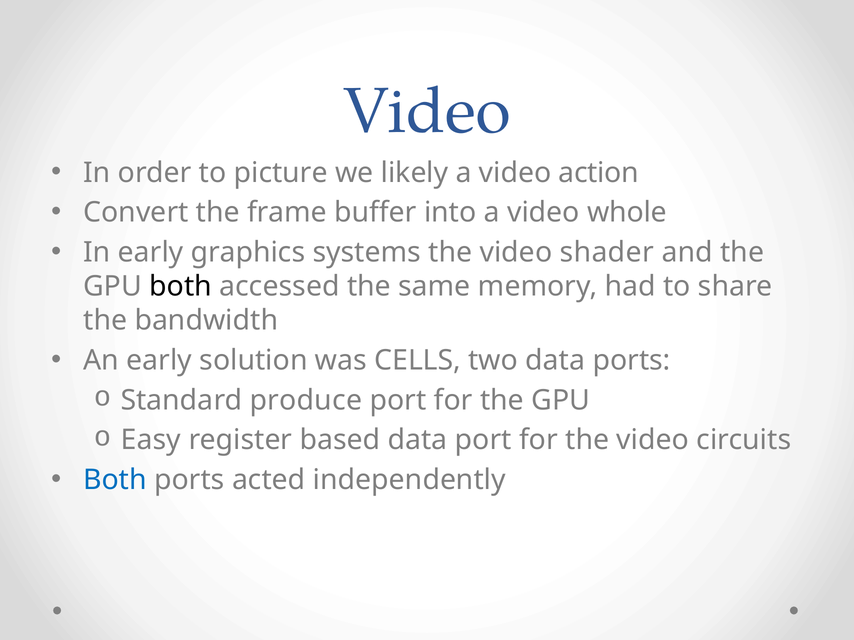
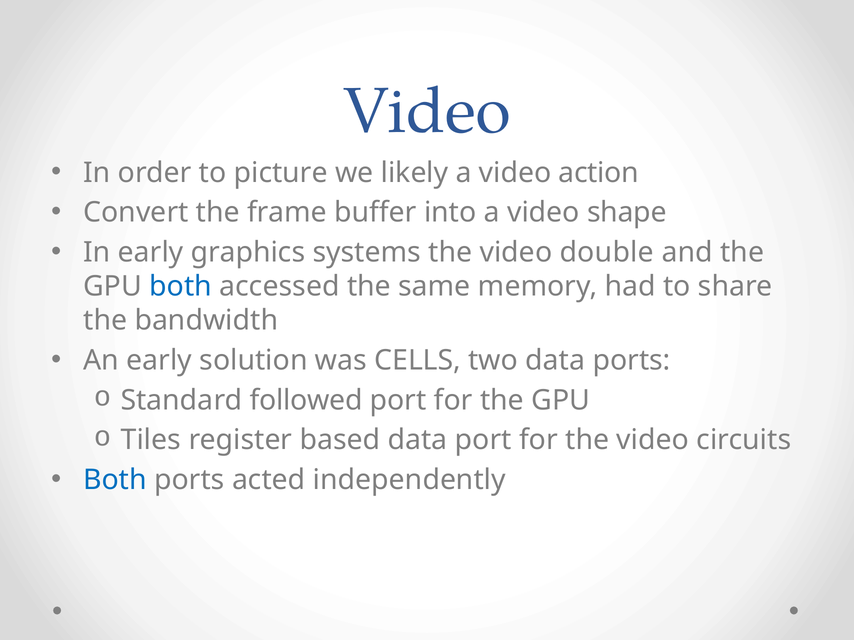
whole: whole -> shape
shader: shader -> double
both at (181, 287) colour: black -> blue
produce: produce -> followed
Easy: Easy -> Tiles
